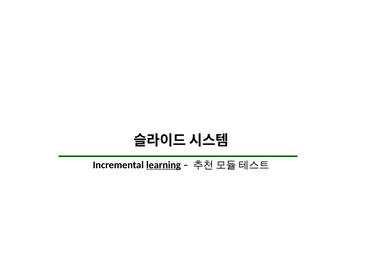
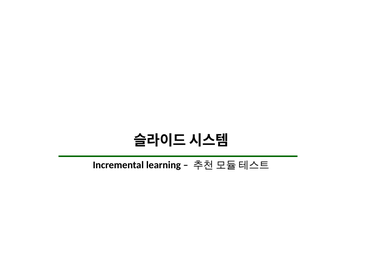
learning underline: present -> none
